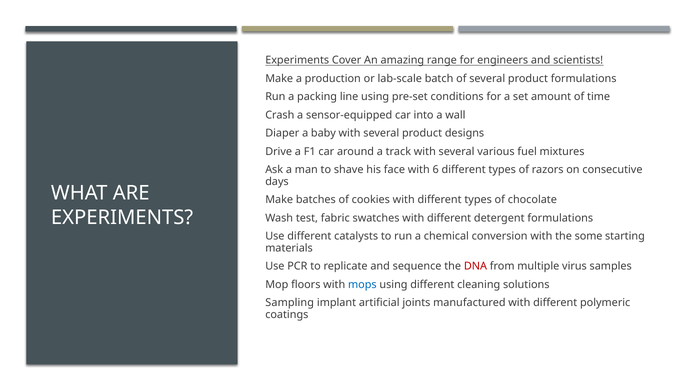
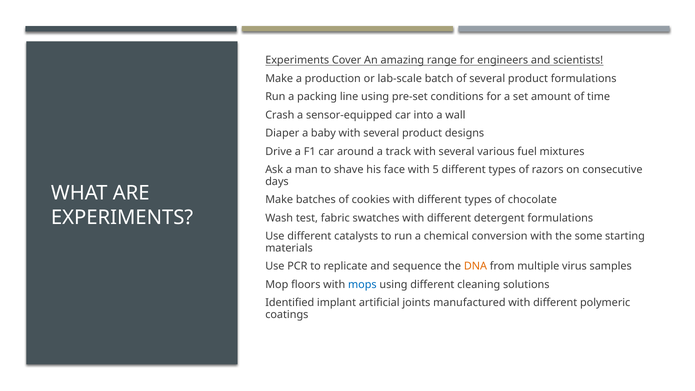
6: 6 -> 5
DNA colour: red -> orange
Sampling: Sampling -> Identified
